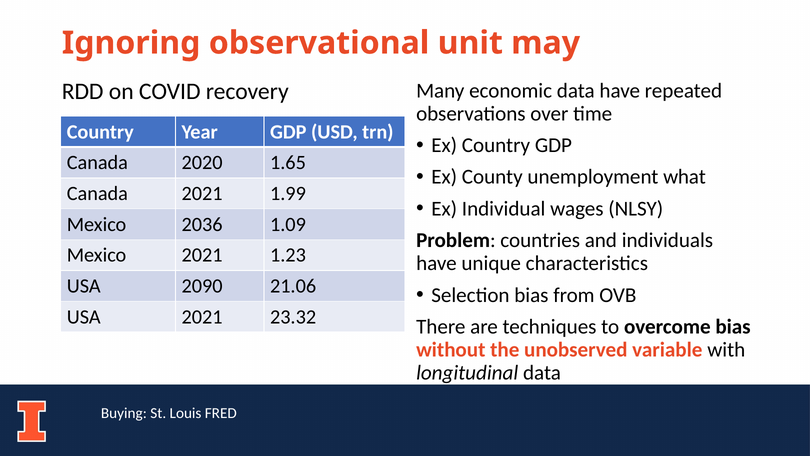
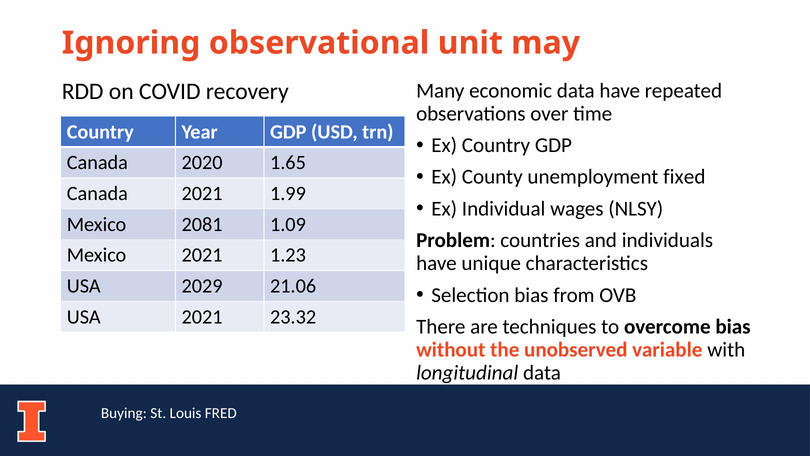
what: what -> fixed
2036: 2036 -> 2081
2090: 2090 -> 2029
